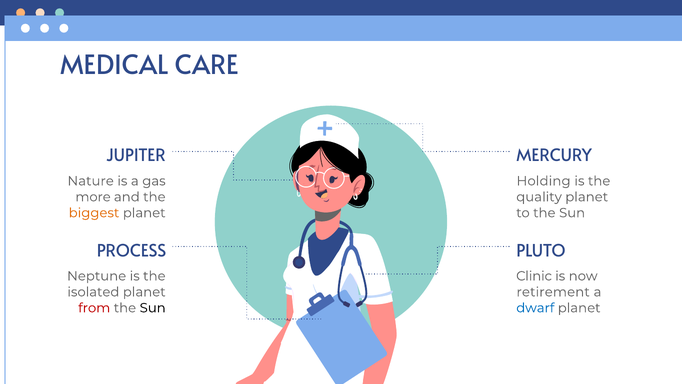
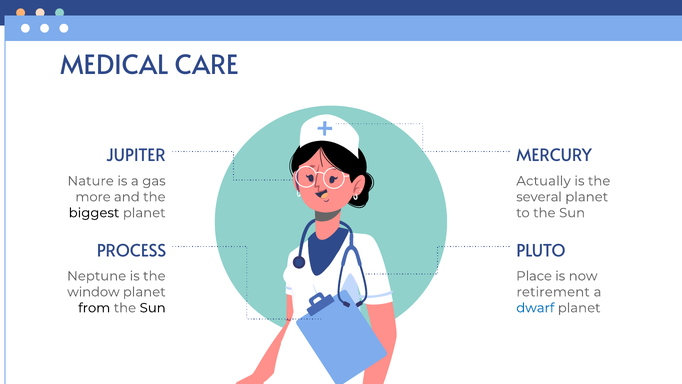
Holding: Holding -> Actually
quality: quality -> several
biggest colour: orange -> black
Clinic: Clinic -> Place
isolated: isolated -> window
from colour: red -> black
